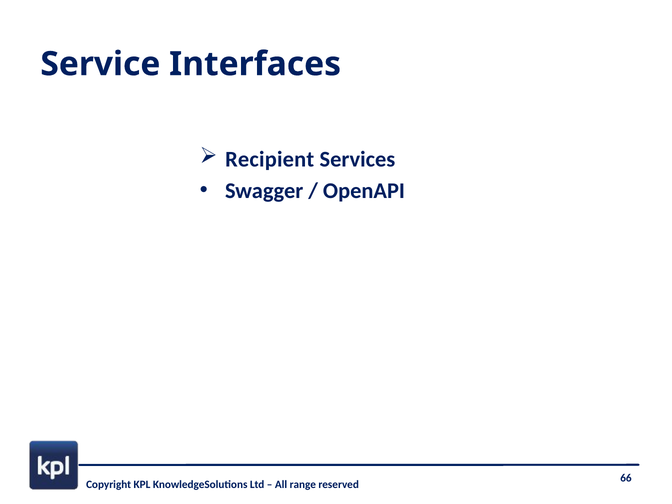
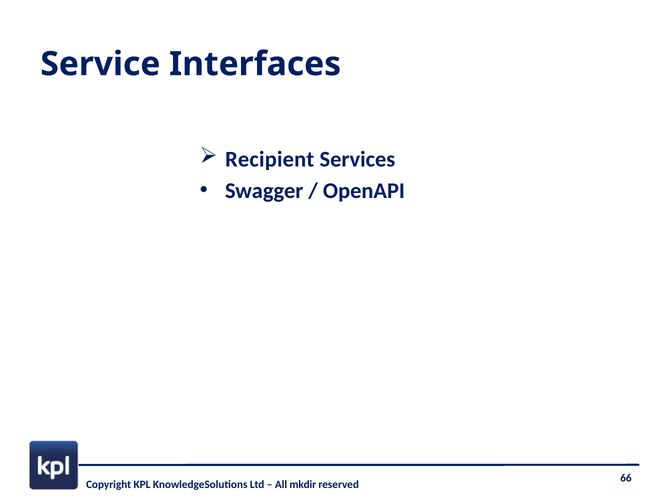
range: range -> mkdir
